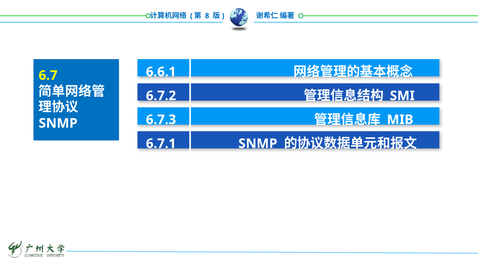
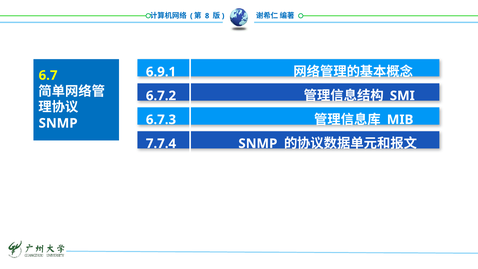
6.6.1: 6.6.1 -> 6.9.1
6.7.1: 6.7.1 -> 7.7.4
